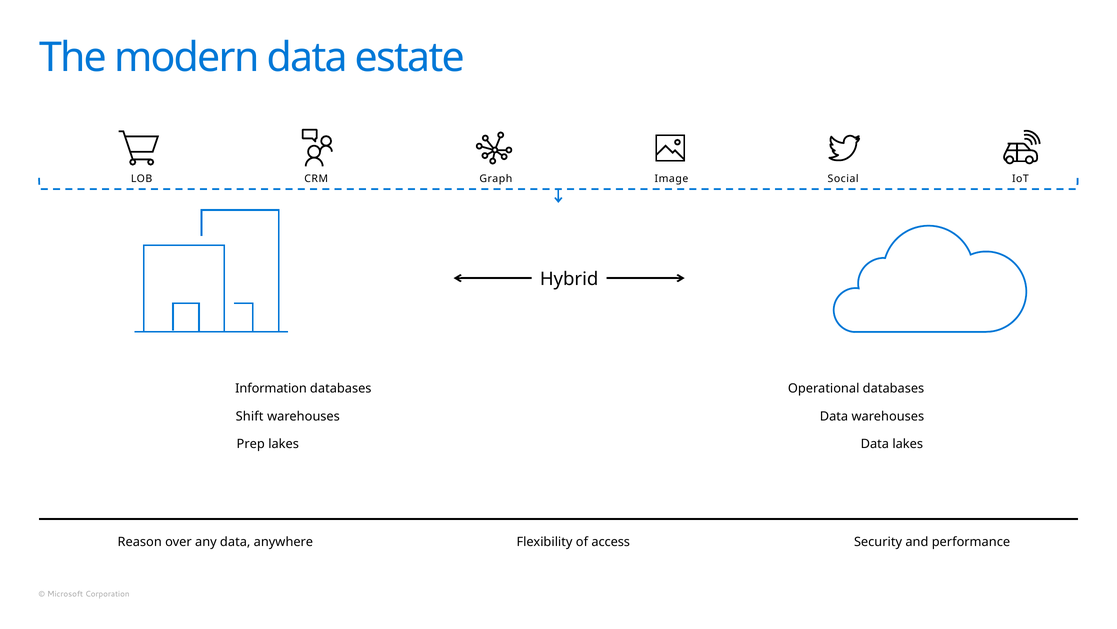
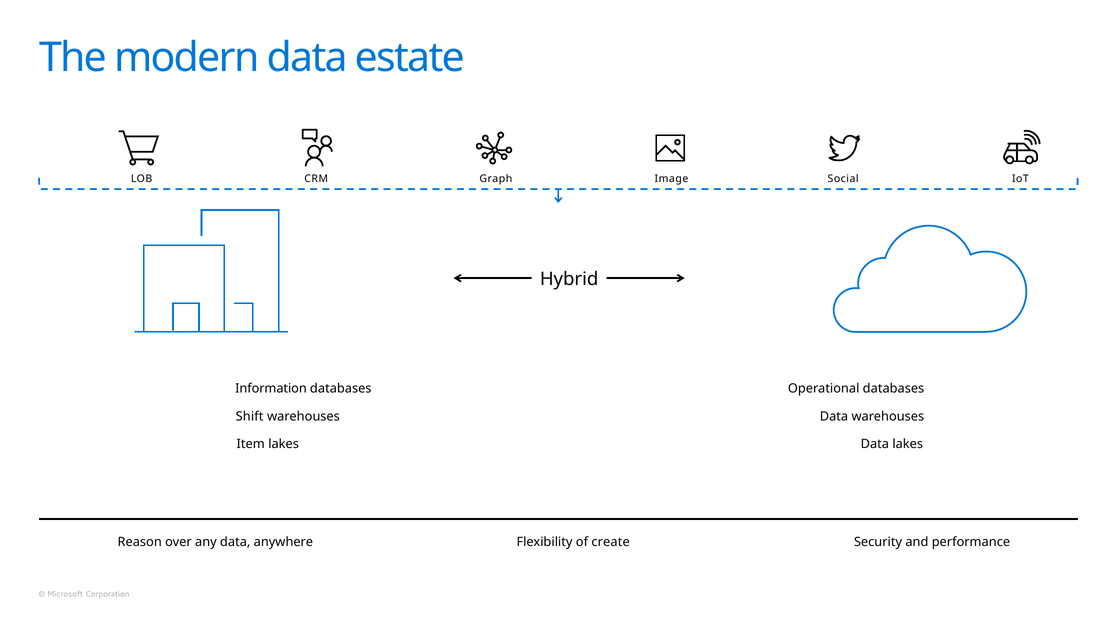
Prep: Prep -> Item
access: access -> create
